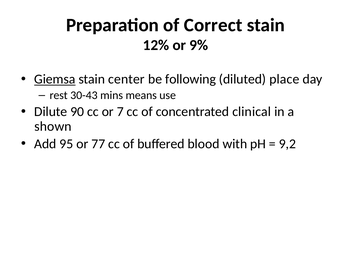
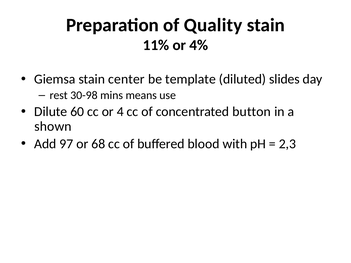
Correct: Correct -> Quality
12%: 12% -> 11%
9%: 9% -> 4%
Giemsa underline: present -> none
following: following -> template
place: place -> slides
30-43: 30-43 -> 30-98
90: 90 -> 60
7: 7 -> 4
clinical: clinical -> button
95: 95 -> 97
77: 77 -> 68
9,2: 9,2 -> 2,3
